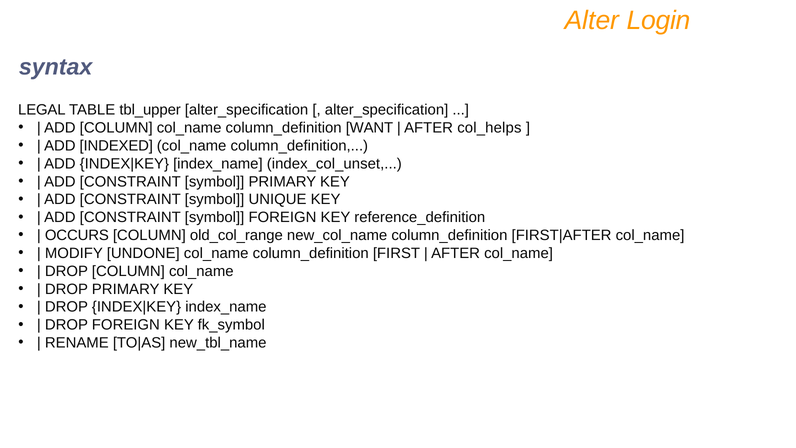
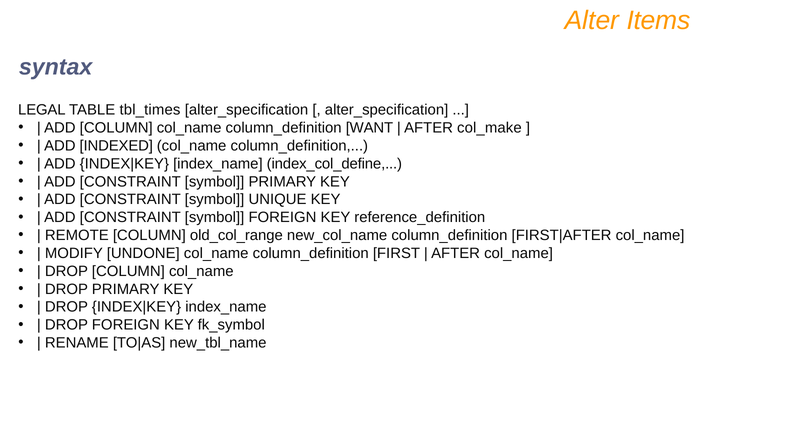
Login: Login -> Items
tbl_upper: tbl_upper -> tbl_times
col_helps: col_helps -> col_make
index_col_unset: index_col_unset -> index_col_define
OCCURS: OCCURS -> REMOTE
